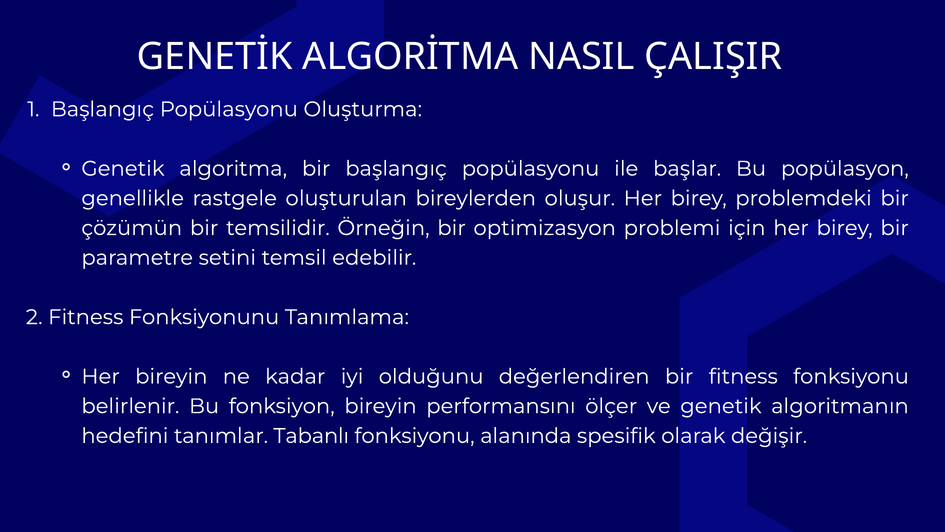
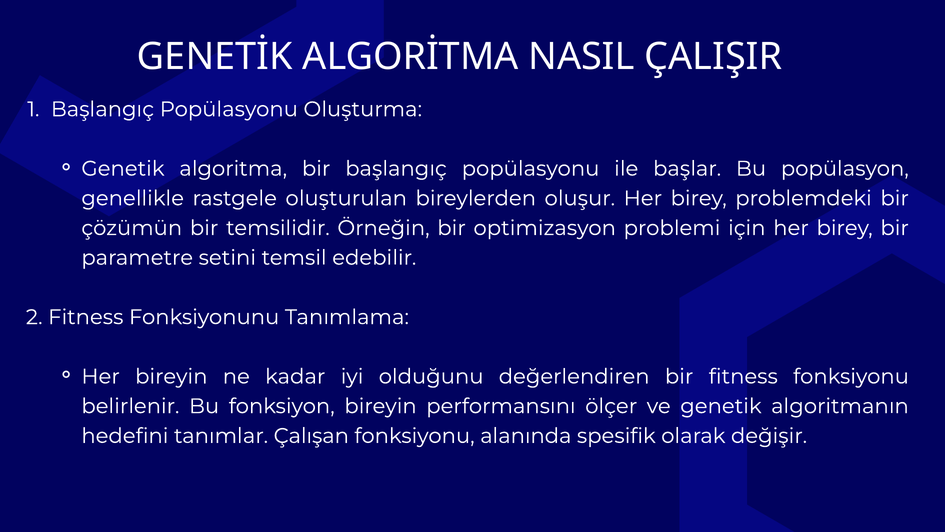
Tabanlı: Tabanlı -> Çalışan
